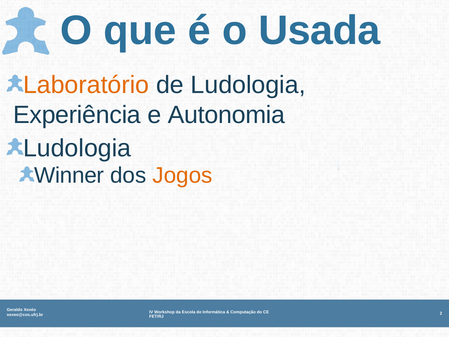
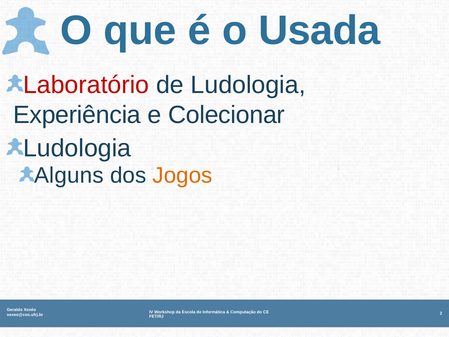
Laboratório colour: orange -> red
Autonomia: Autonomia -> Colecionar
Winner: Winner -> Alguns
